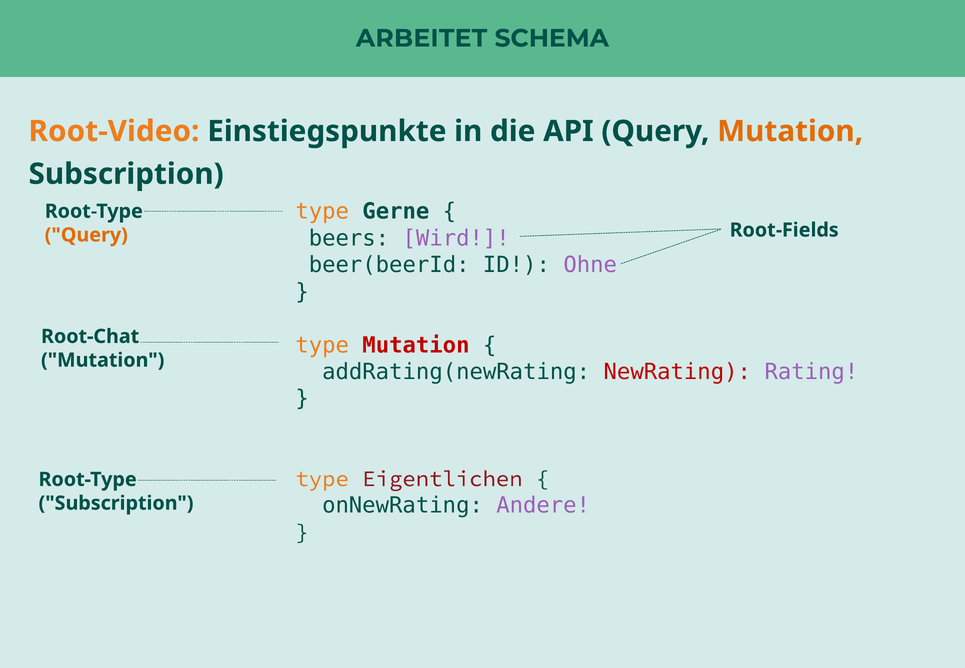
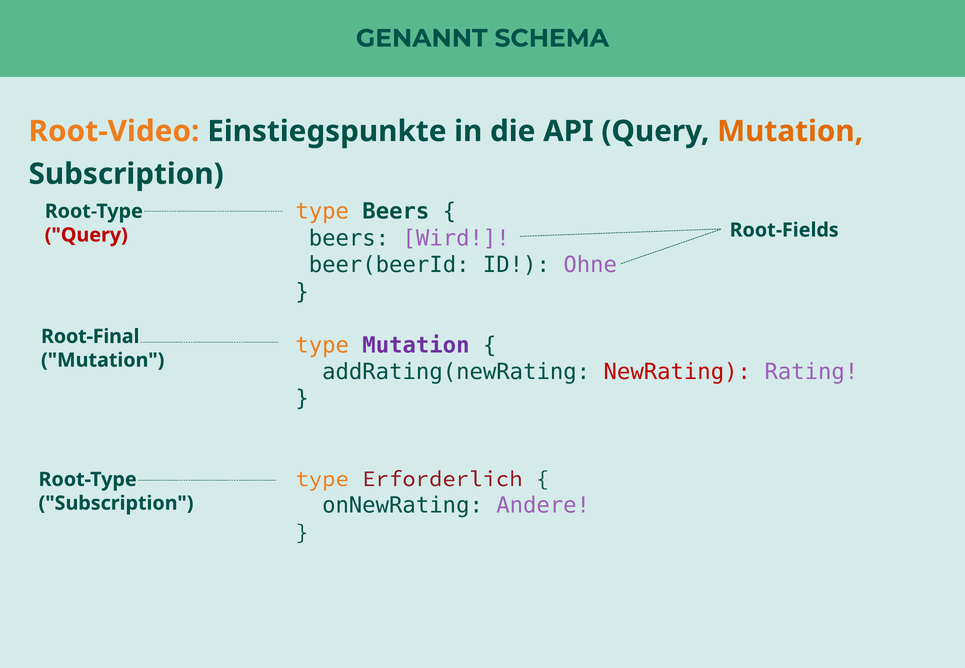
ARBEITET: ARBEITET -> GENANNT
type Gerne: Gerne -> Beers
Query at (86, 235) colour: orange -> red
Root-Chat: Root-Chat -> Root-Final
Mutation at (416, 345) colour: red -> purple
Eigentlichen: Eigentlichen -> Erforderlich
